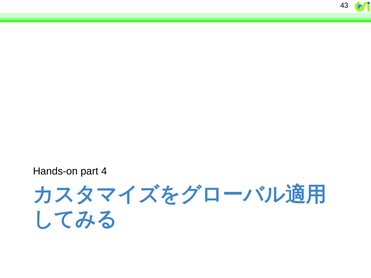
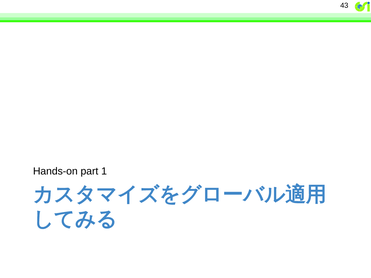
4: 4 -> 1
